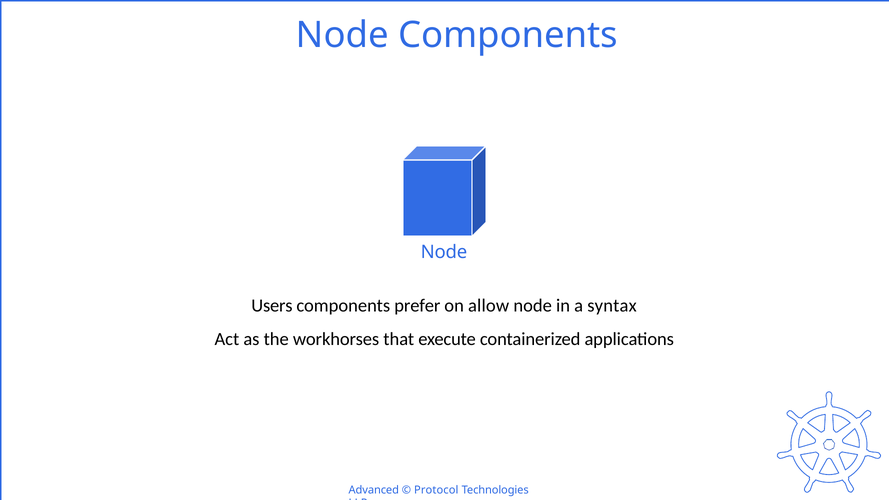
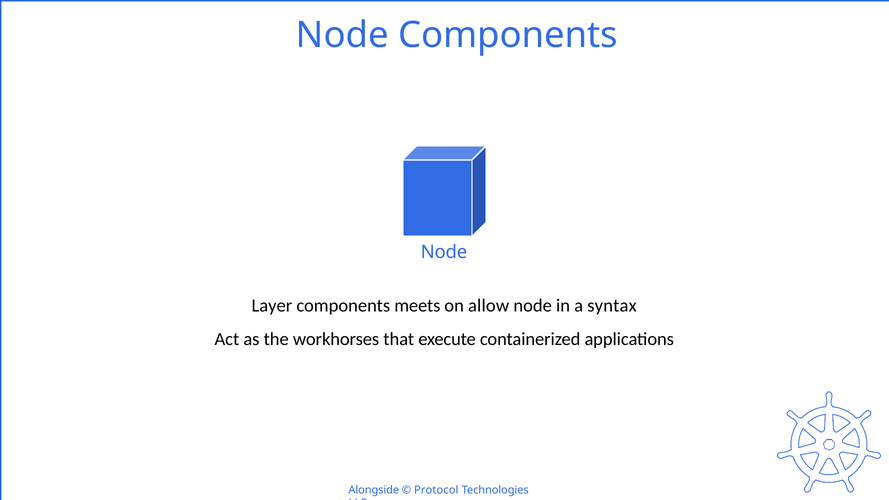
Users: Users -> Layer
prefer: prefer -> meets
Advanced: Advanced -> Alongside
